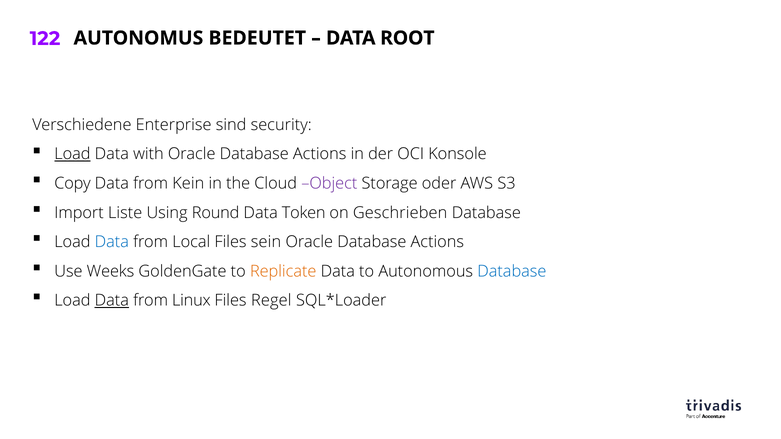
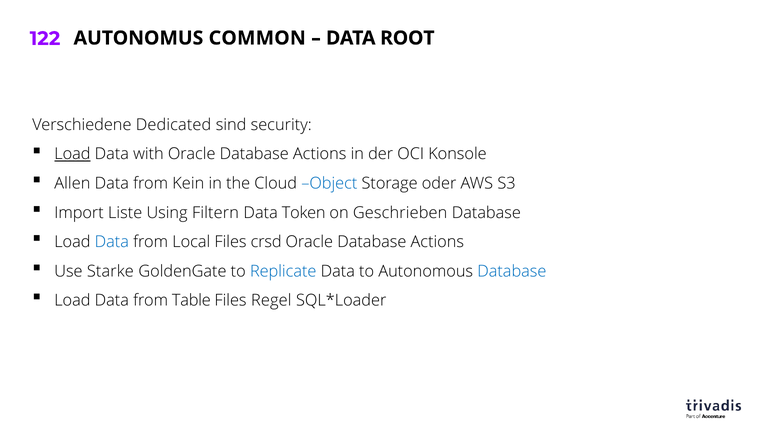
BEDEUTET: BEDEUTET -> COMMON
Enterprise: Enterprise -> Dedicated
Copy: Copy -> Allen
Object colour: purple -> blue
Round: Round -> Filtern
sein: sein -> crsd
Weeks: Weeks -> Starke
Replicate colour: orange -> blue
Data at (112, 301) underline: present -> none
Linux: Linux -> Table
